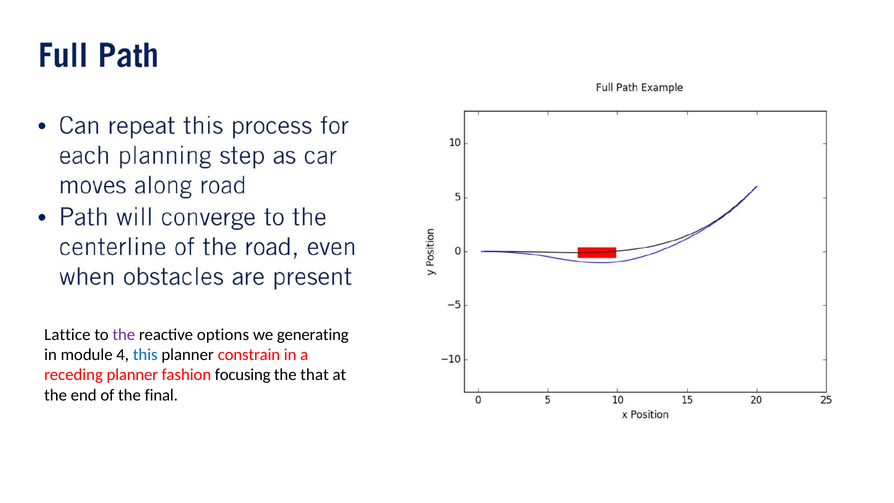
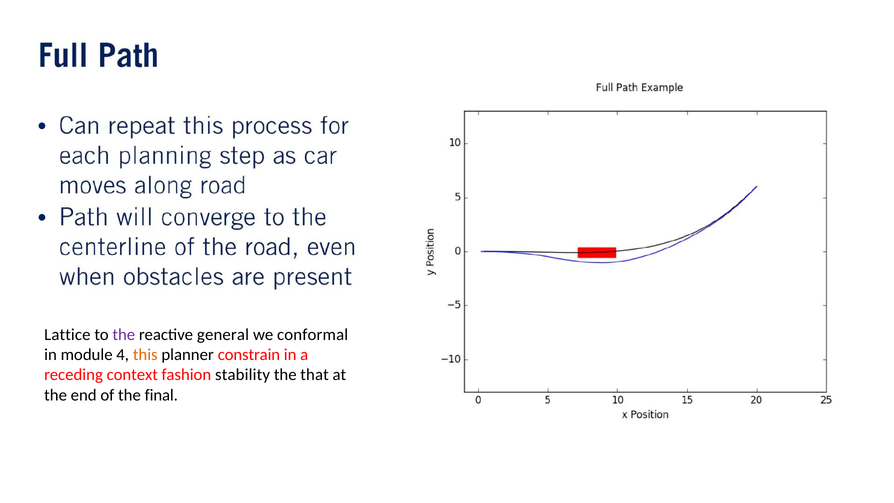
options: options -> general
generating: generating -> conformal
this colour: blue -> orange
receding planner: planner -> context
focusing: focusing -> stability
